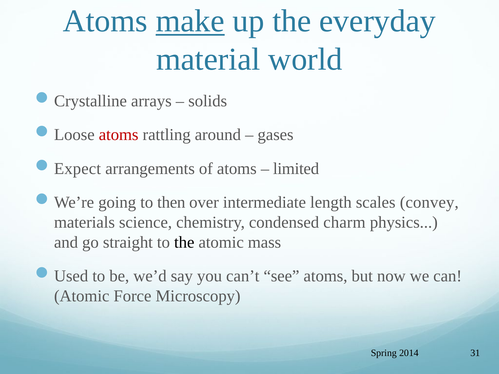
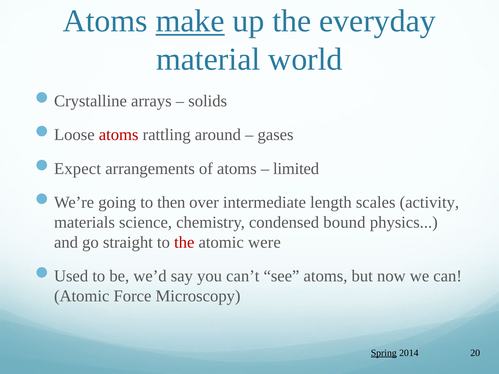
convey: convey -> activity
charm: charm -> bound
the at (184, 242) colour: black -> red
mass: mass -> were
Spring underline: none -> present
31: 31 -> 20
